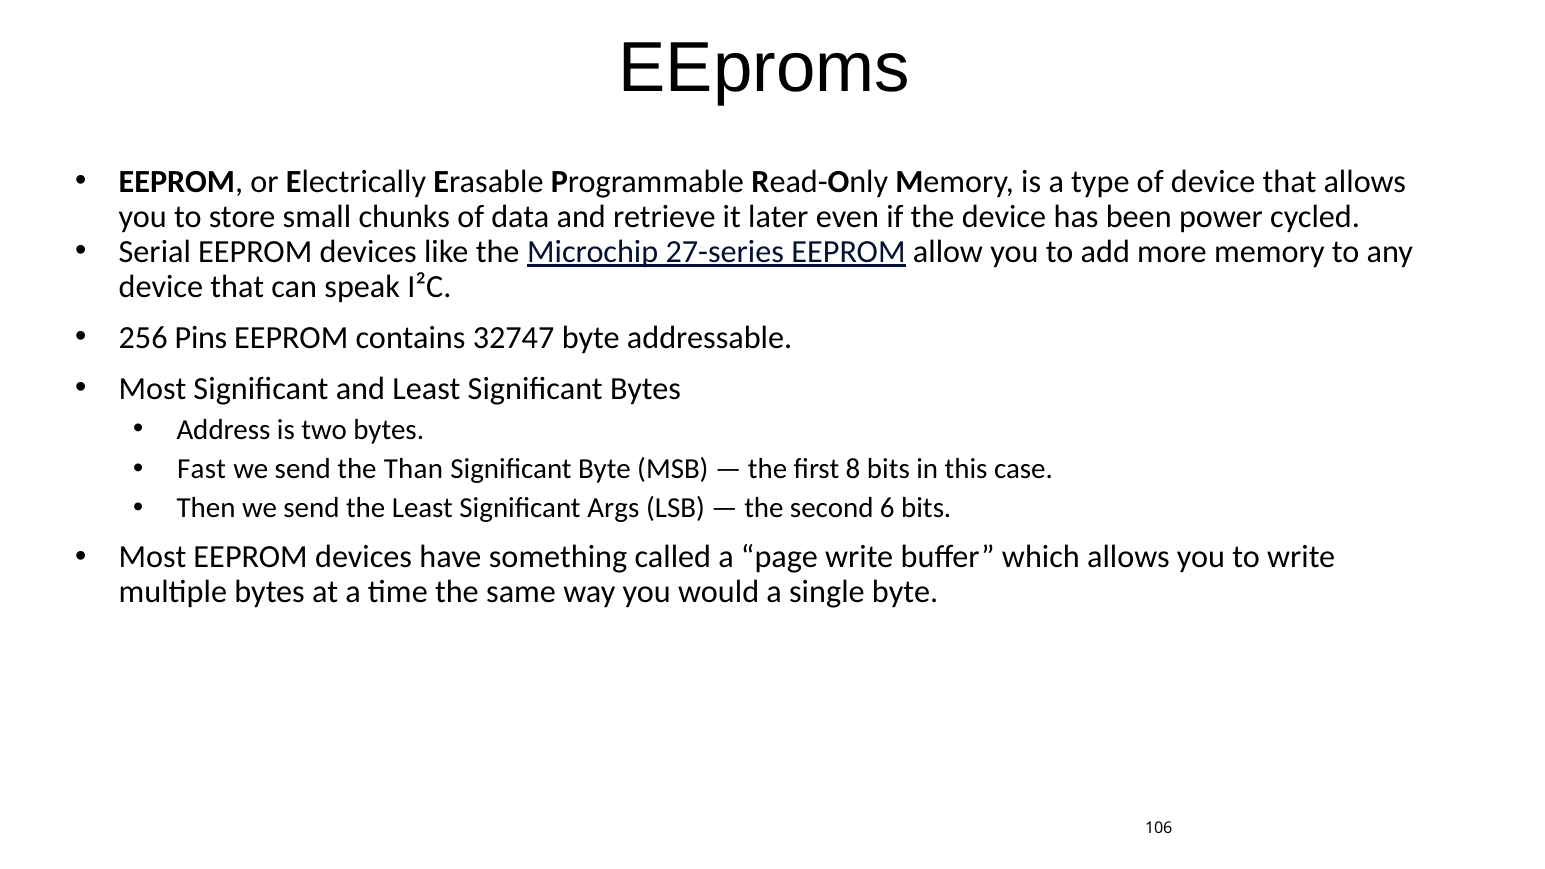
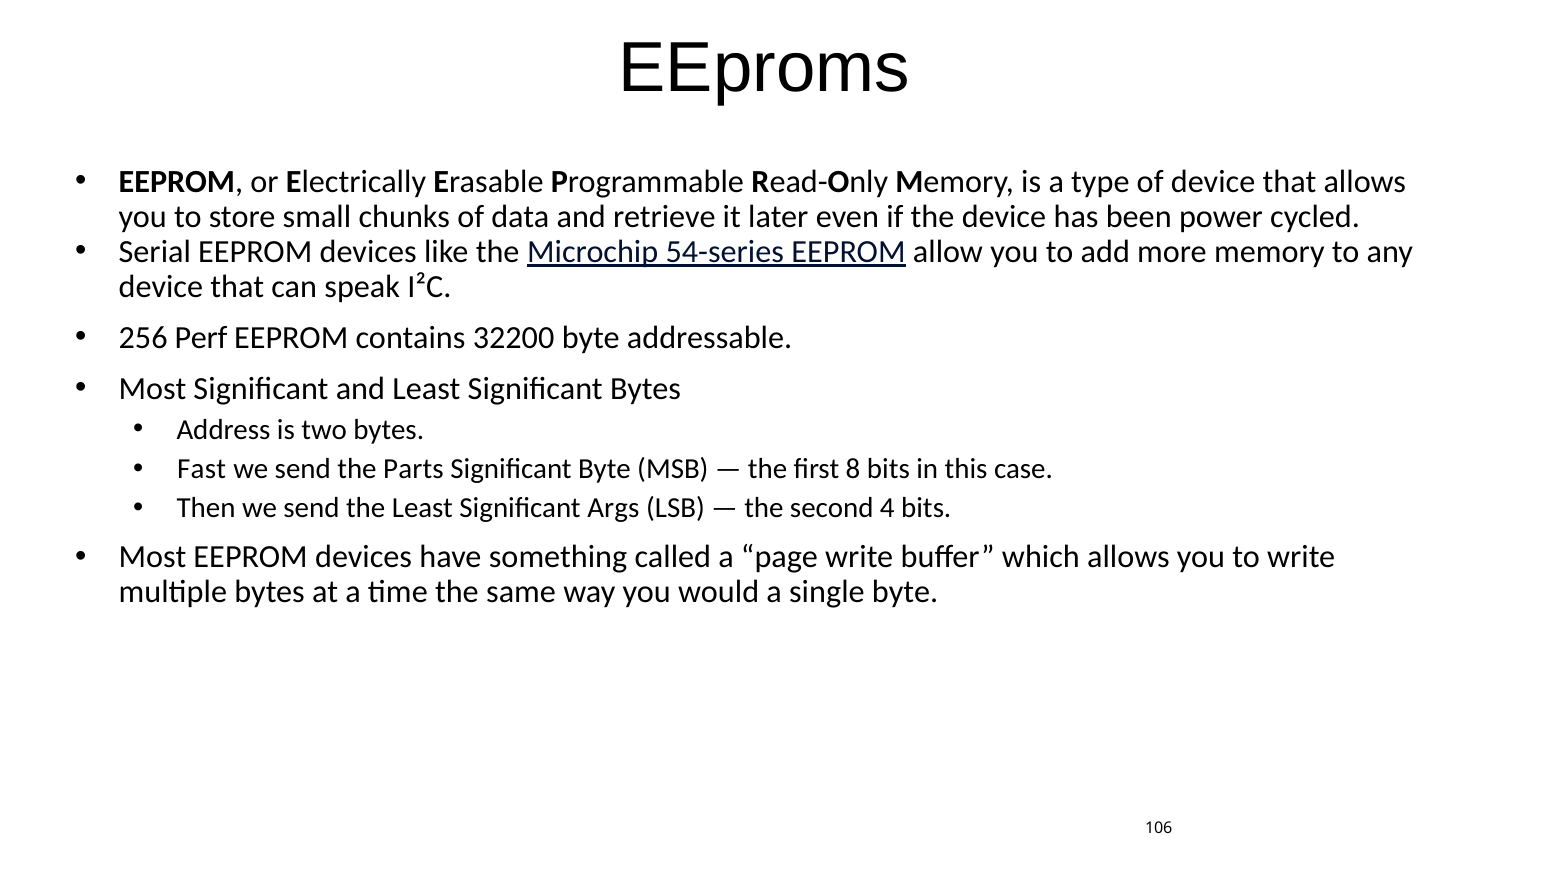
27-series: 27-series -> 54-series
Pins: Pins -> Perf
32747: 32747 -> 32200
Than: Than -> Parts
6: 6 -> 4
